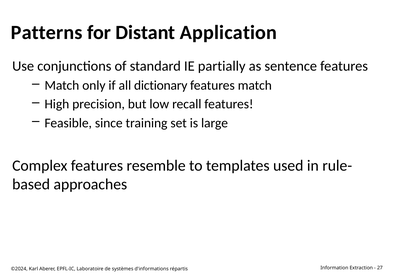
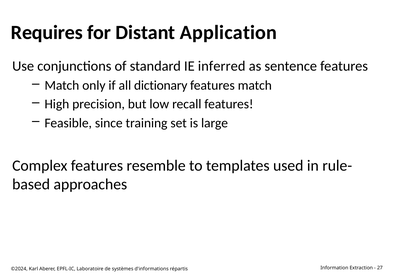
Patterns: Patterns -> Requires
partially: partially -> inferred
